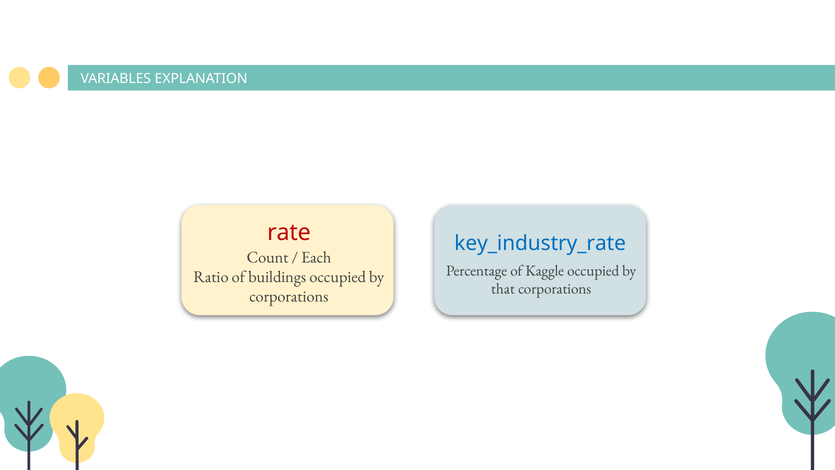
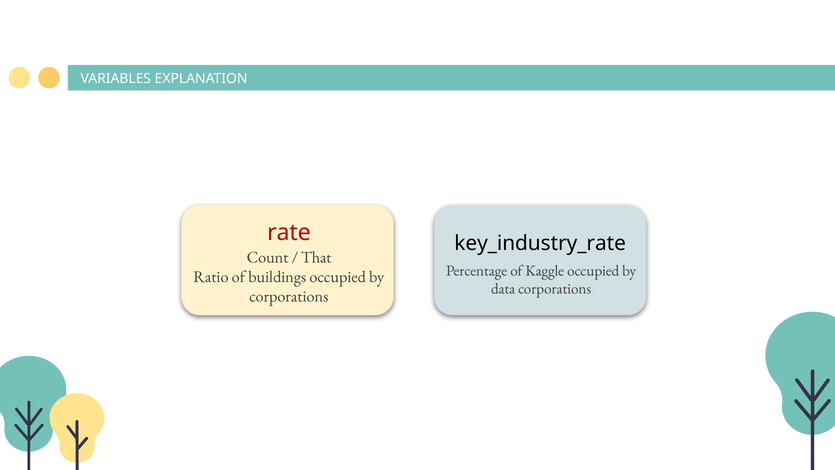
key_industry_rate colour: blue -> black
Each: Each -> That
that: that -> data
